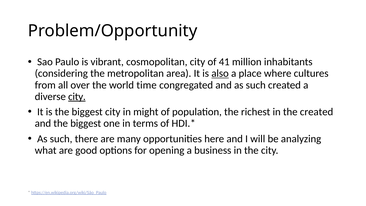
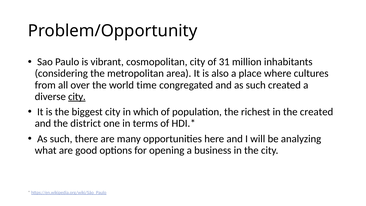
41: 41 -> 31
also underline: present -> none
might: might -> which
and the biggest: biggest -> district
